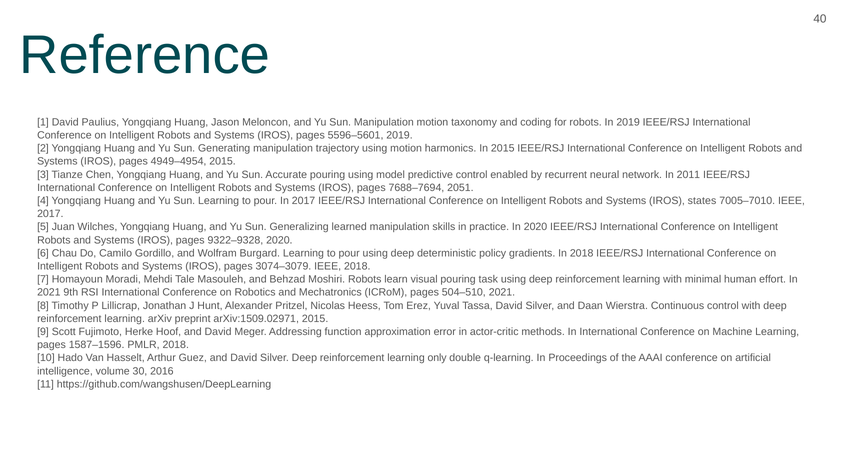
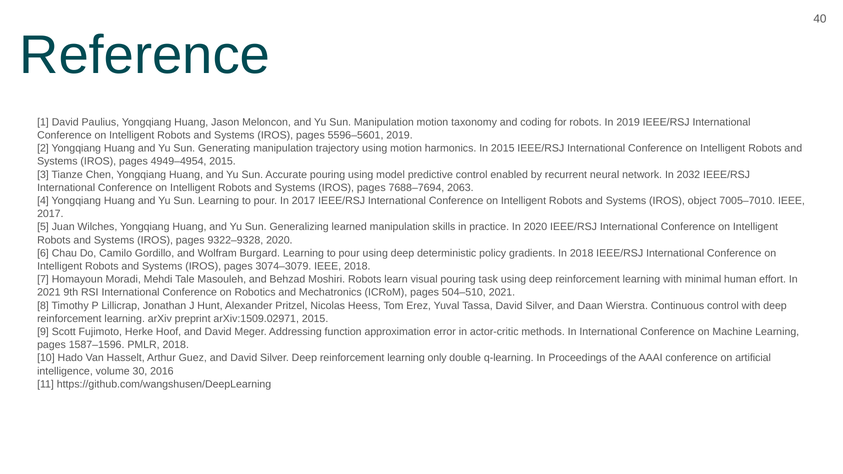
2011: 2011 -> 2032
2051: 2051 -> 2063
states: states -> object
